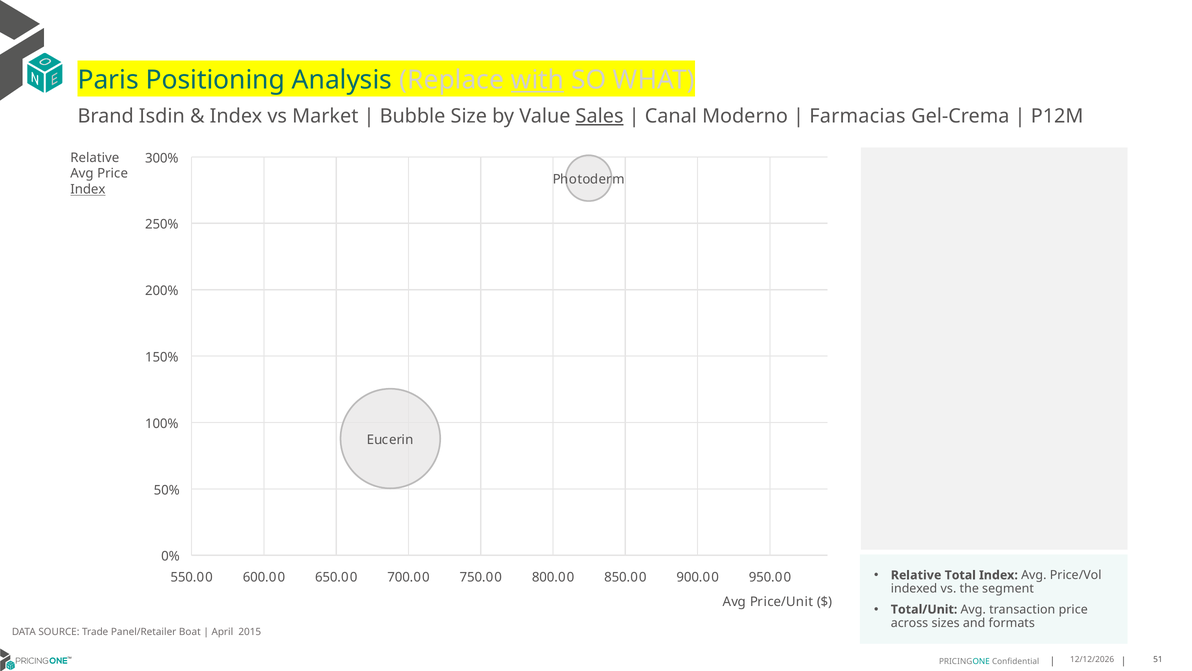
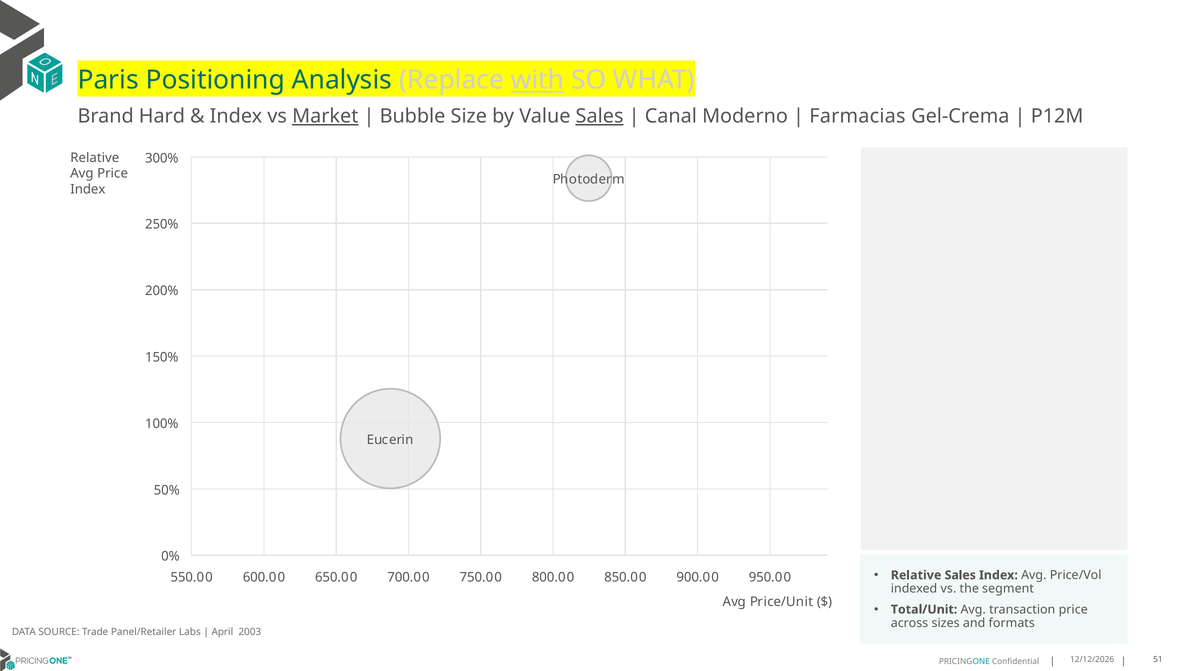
Isdin: Isdin -> Hard
Market underline: none -> present
Index at (88, 189) underline: present -> none
Relative Total: Total -> Sales
Boat: Boat -> Labs
2015: 2015 -> 2003
